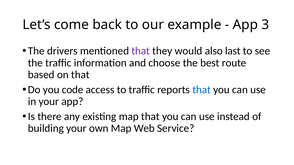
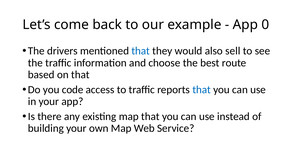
3: 3 -> 0
that at (141, 51) colour: purple -> blue
last: last -> sell
